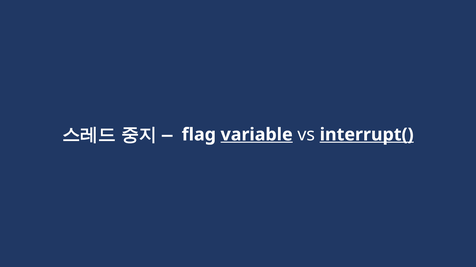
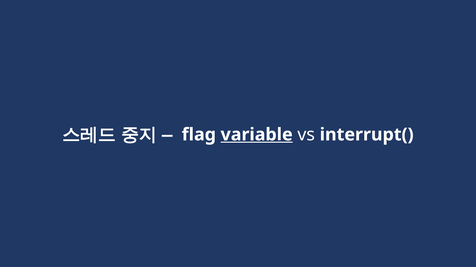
interrupt( underline: present -> none
